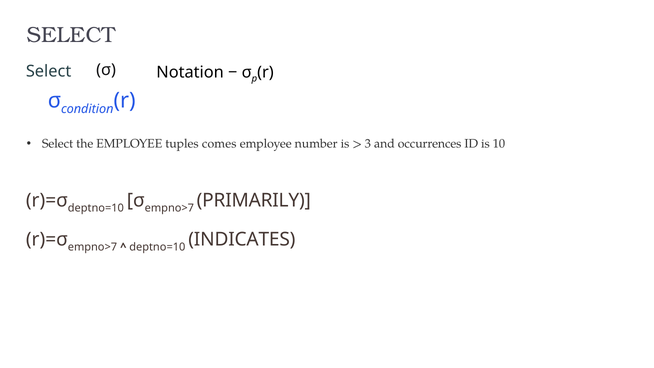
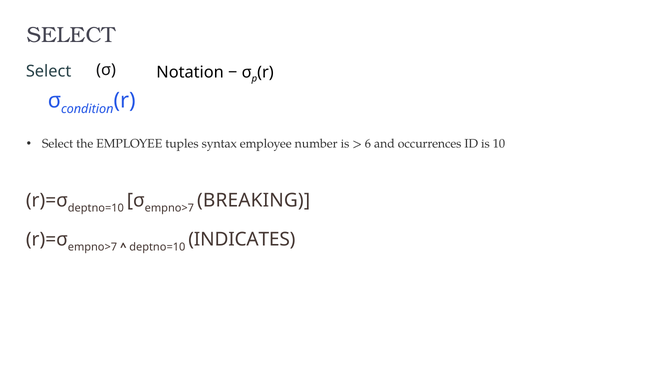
comes: comes -> syntax
3: 3 -> 6
PRIMARILY: PRIMARILY -> BREAKING
